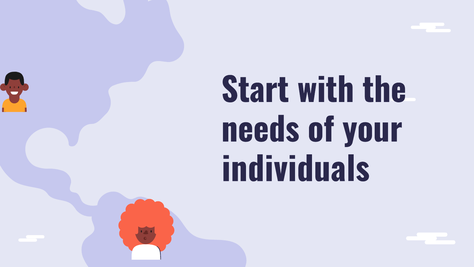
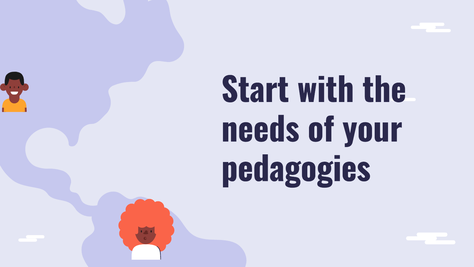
individuals: individuals -> pedagogies
